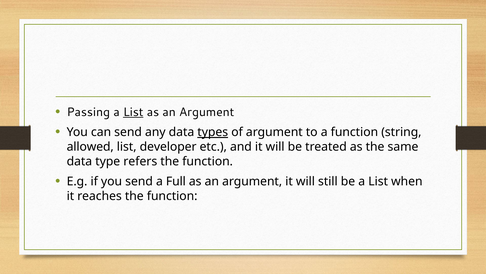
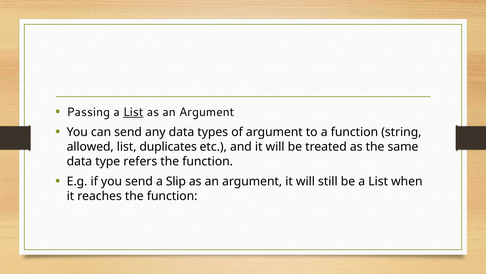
types underline: present -> none
developer: developer -> duplicates
Full: Full -> Slip
